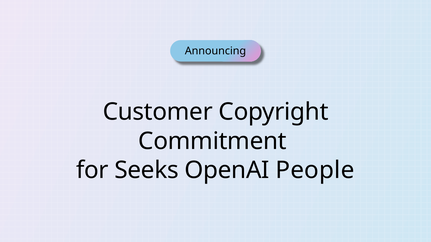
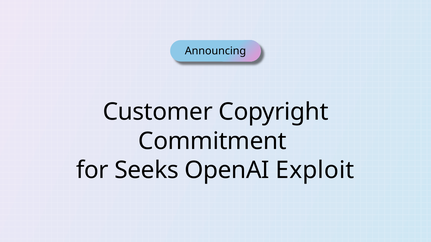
People: People -> Exploit
